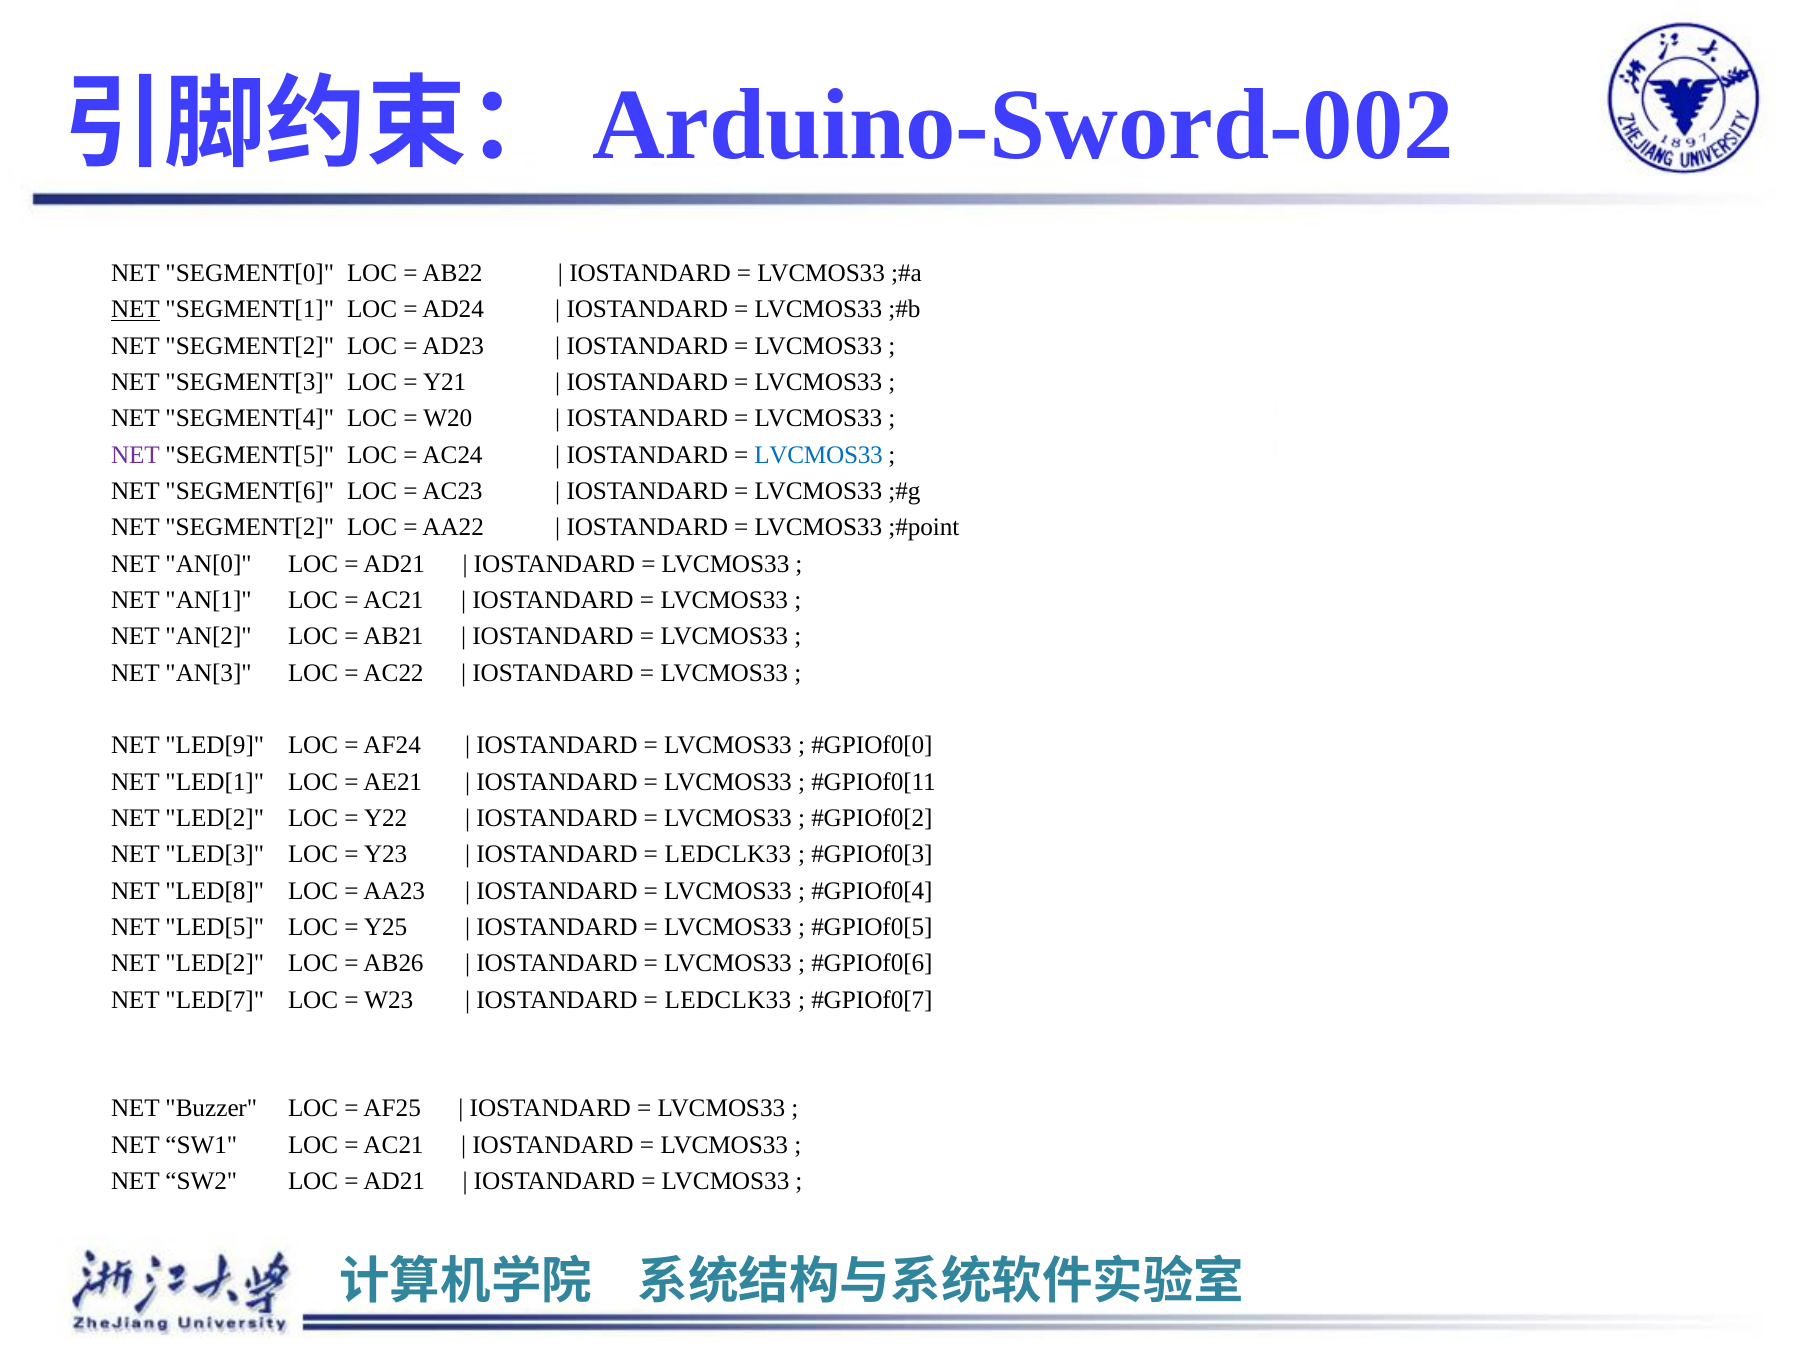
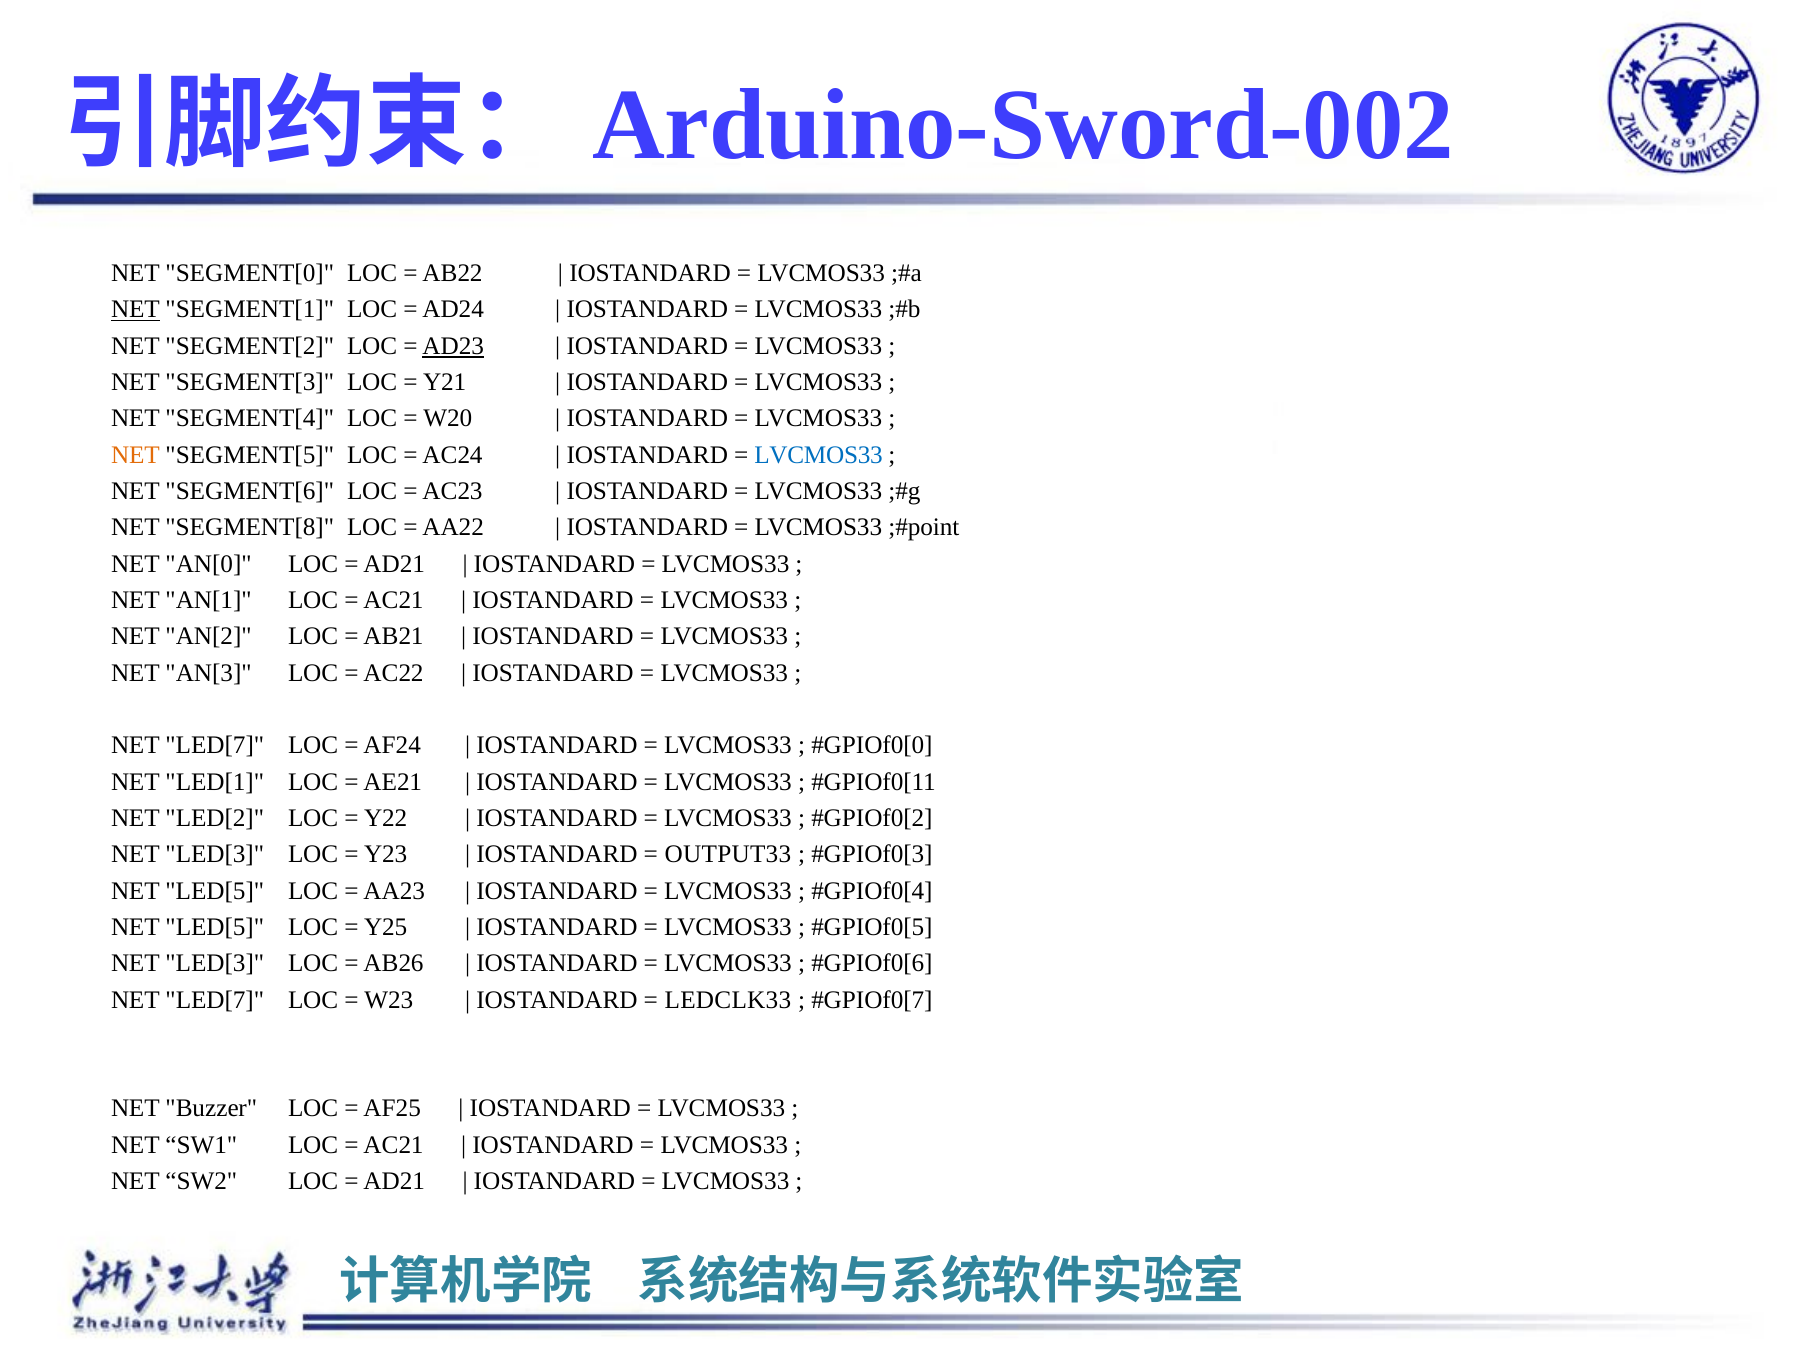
AD23 underline: none -> present
NET at (135, 455) colour: purple -> orange
SEGMENT[2 at (250, 528): SEGMENT[2 -> SEGMENT[8
LED[9 at (215, 745): LED[9 -> LED[7
LEDCLK33 at (728, 854): LEDCLK33 -> OUTPUT33
LED[8 at (215, 891): LED[8 -> LED[5
LED[2 at (215, 963): LED[2 -> LED[3
